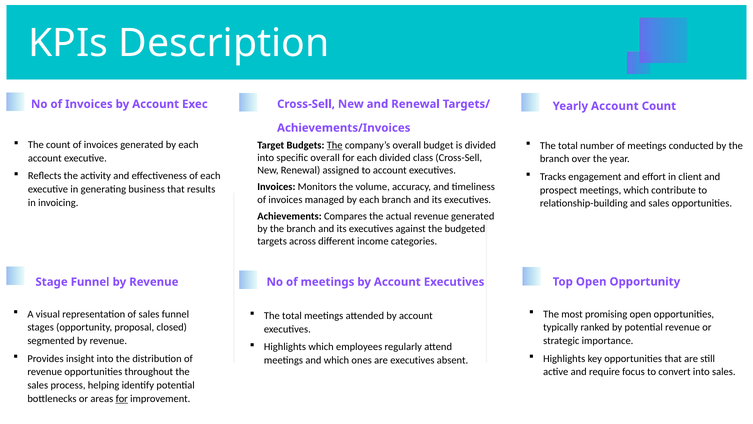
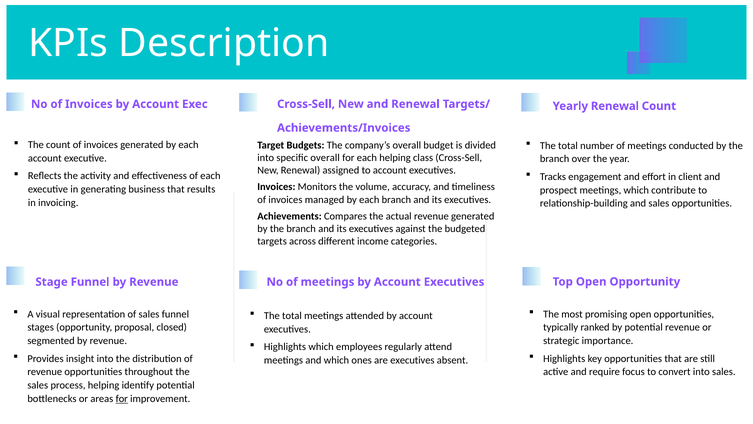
Yearly Account: Account -> Renewal
The at (335, 145) underline: present -> none
each divided: divided -> helping
